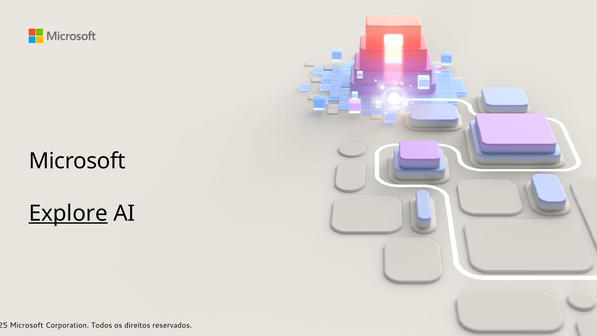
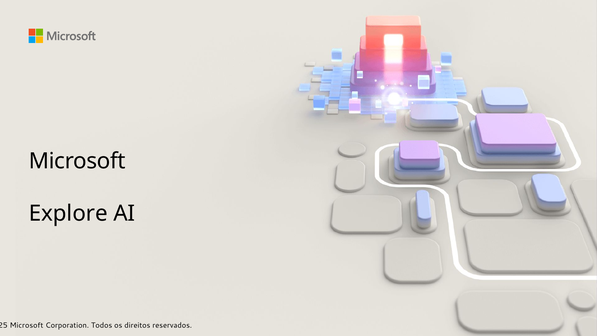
Explore underline: present -> none
